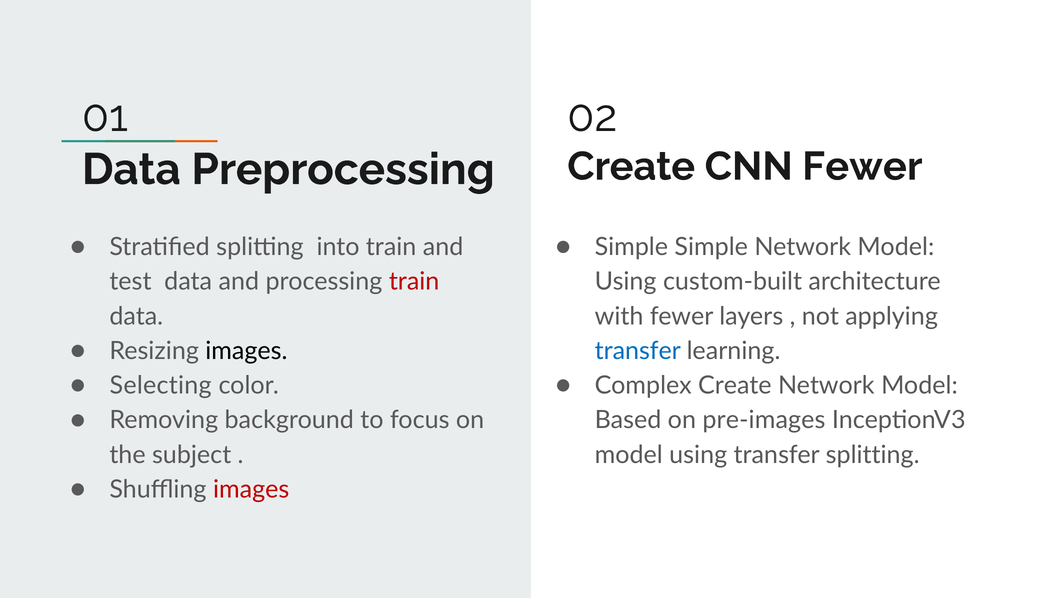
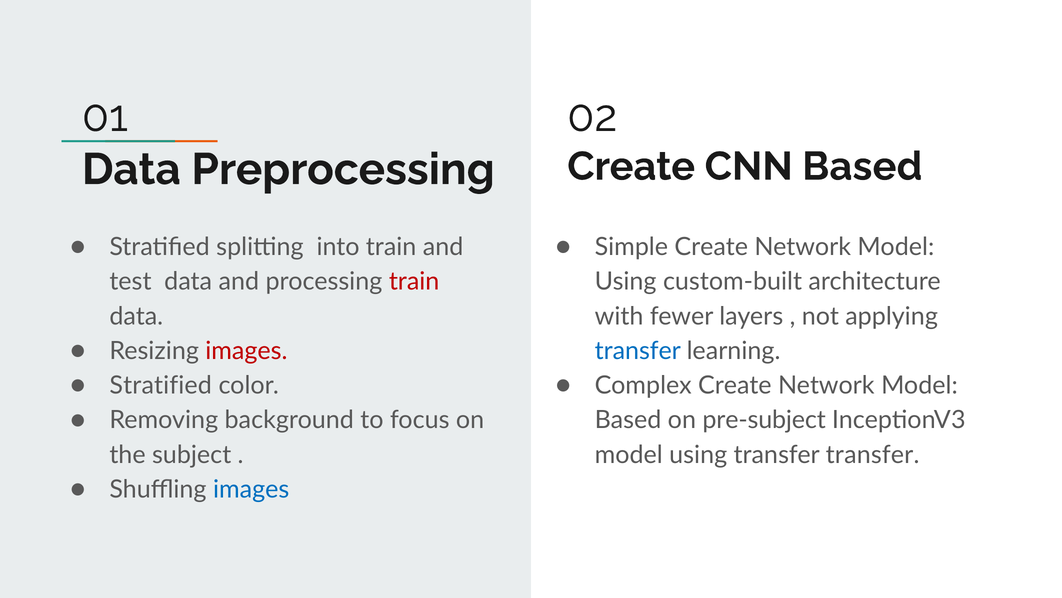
CNN Fewer: Fewer -> Based
Simple Simple: Simple -> Create
images at (246, 351) colour: black -> red
Selecting at (161, 385): Selecting -> Stratified
pre-images: pre-images -> pre-subject
transfer splitting: splitting -> transfer
images at (251, 489) colour: red -> blue
